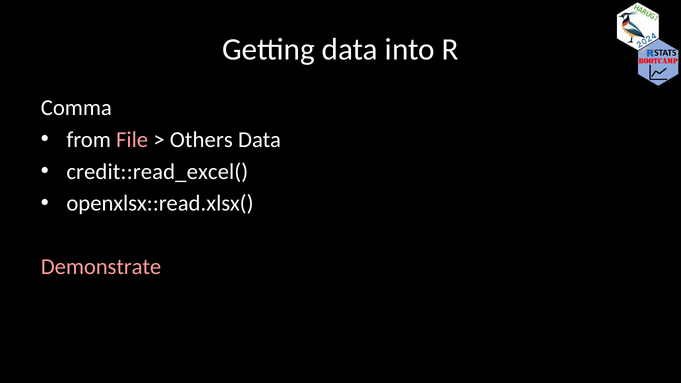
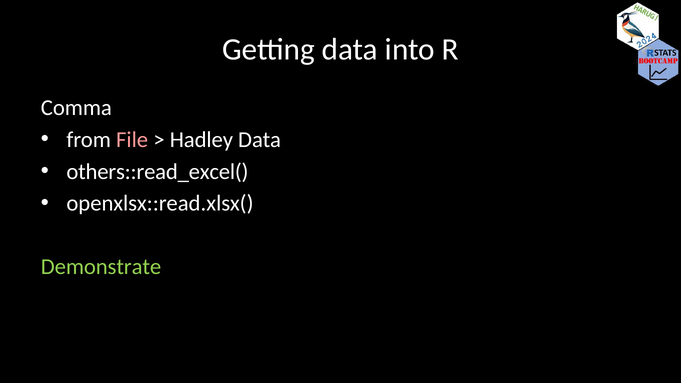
Others: Others -> Hadley
credit::read_excel(: credit::read_excel( -> others::read_excel(
Demonstrate colour: pink -> light green
